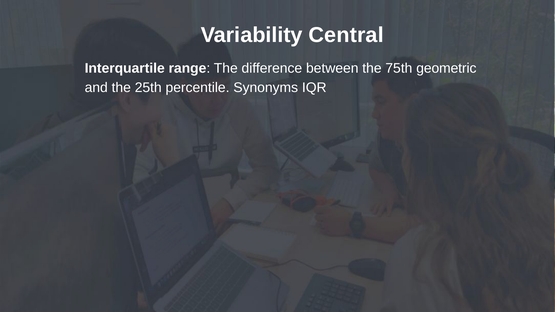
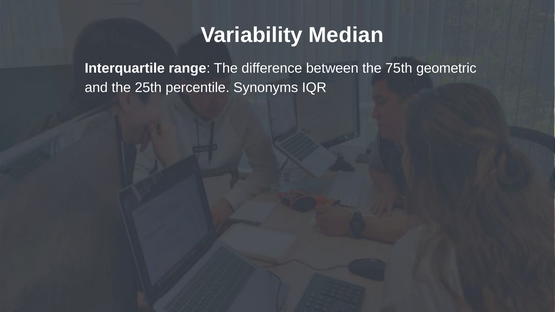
Central: Central -> Median
